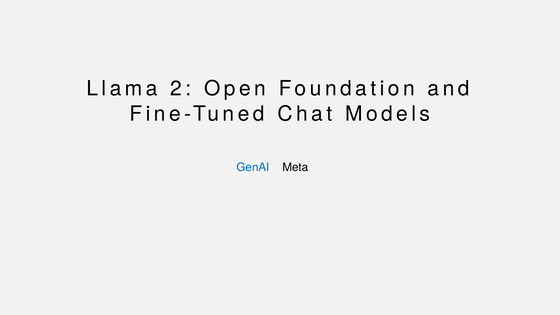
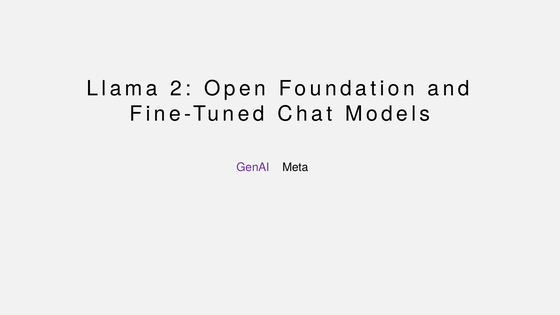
GenAI colour: blue -> purple
